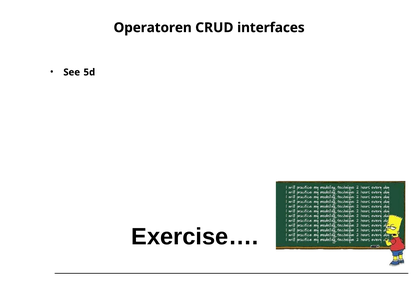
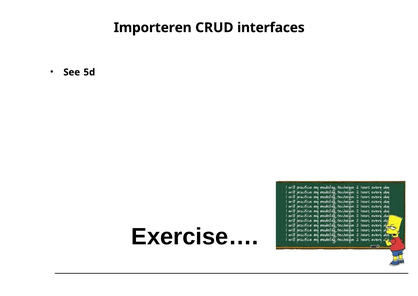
Operatoren: Operatoren -> Importeren
